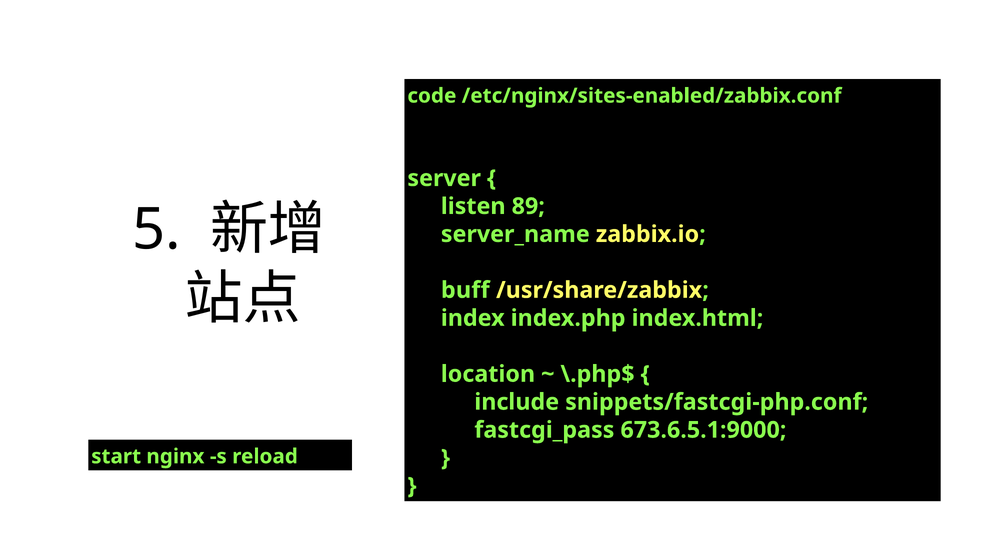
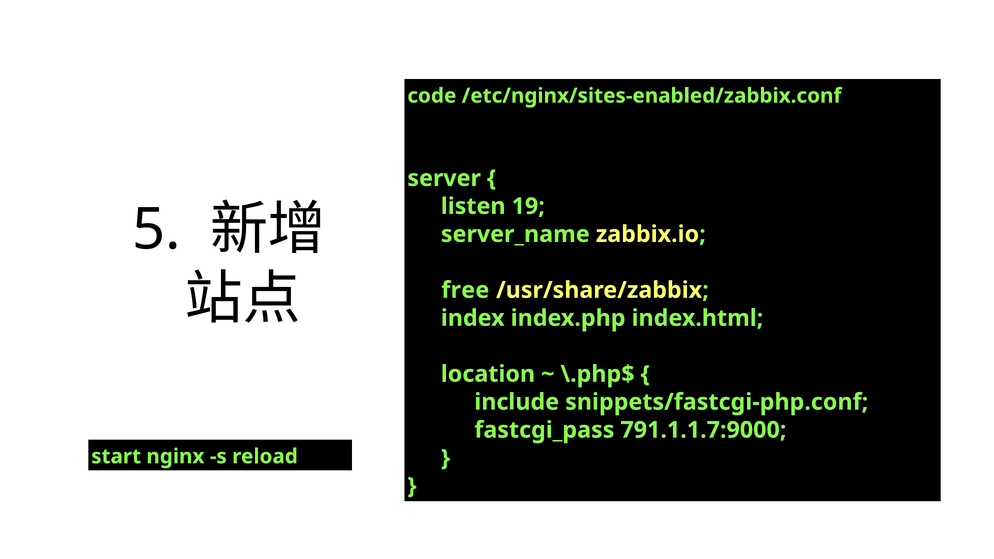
89: 89 -> 19
buff: buff -> free
673.6.5.1:9000: 673.6.5.1:9000 -> 791.1.1.7:9000
